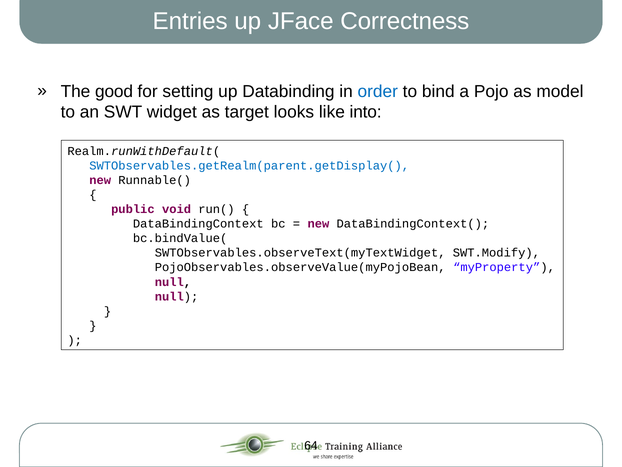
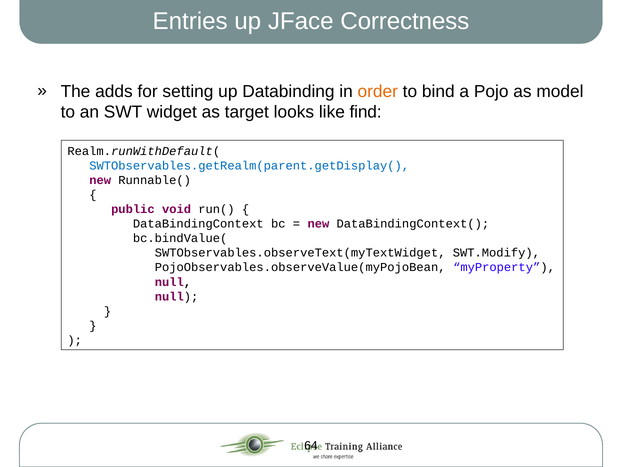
good: good -> adds
order colour: blue -> orange
into: into -> find
